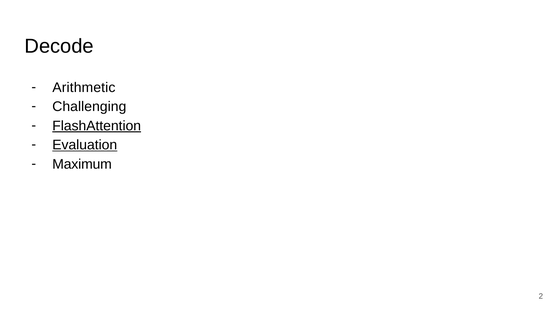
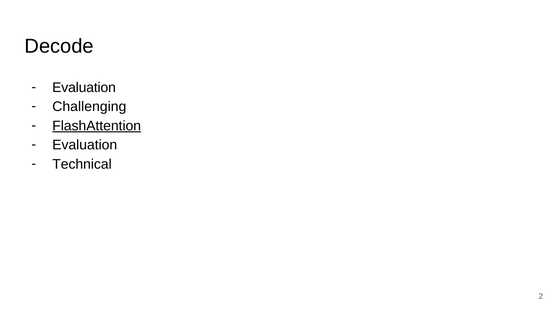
Arithmetic at (84, 87): Arithmetic -> Evaluation
Evaluation at (85, 145) underline: present -> none
Maximum: Maximum -> Technical
